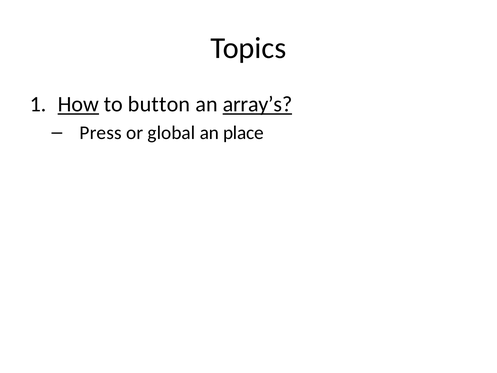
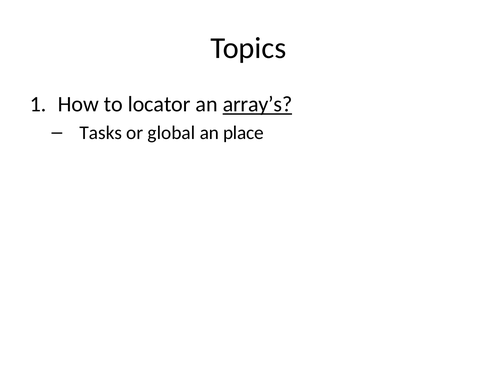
How underline: present -> none
button: button -> locator
Press: Press -> Tasks
